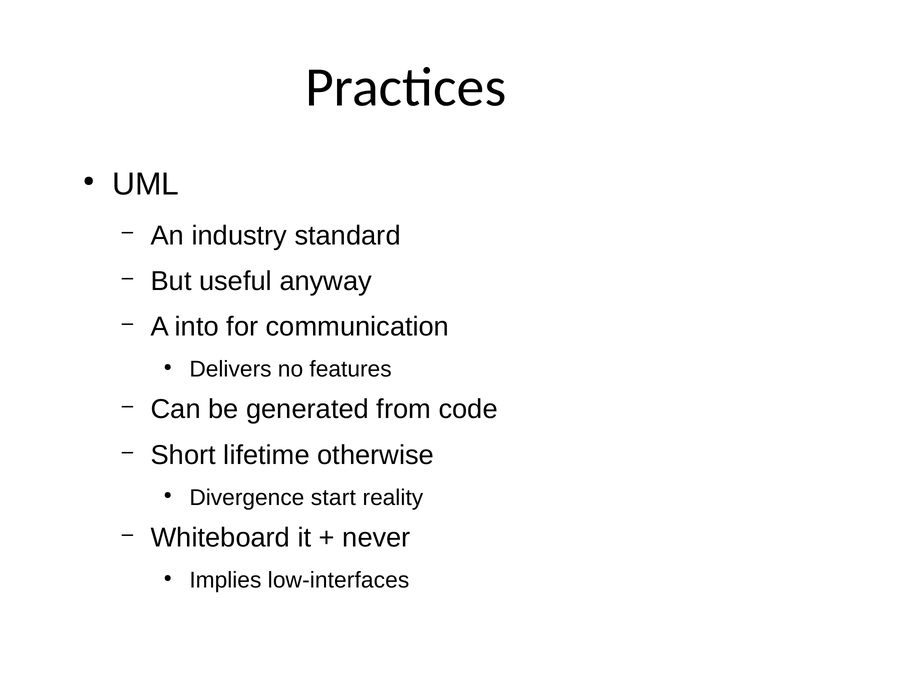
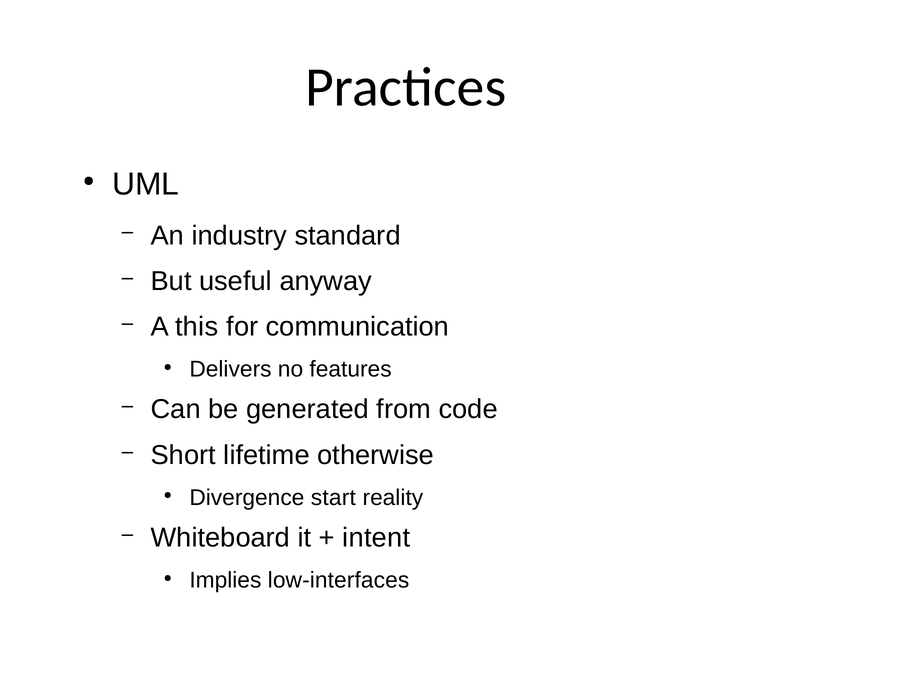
into: into -> this
never: never -> intent
